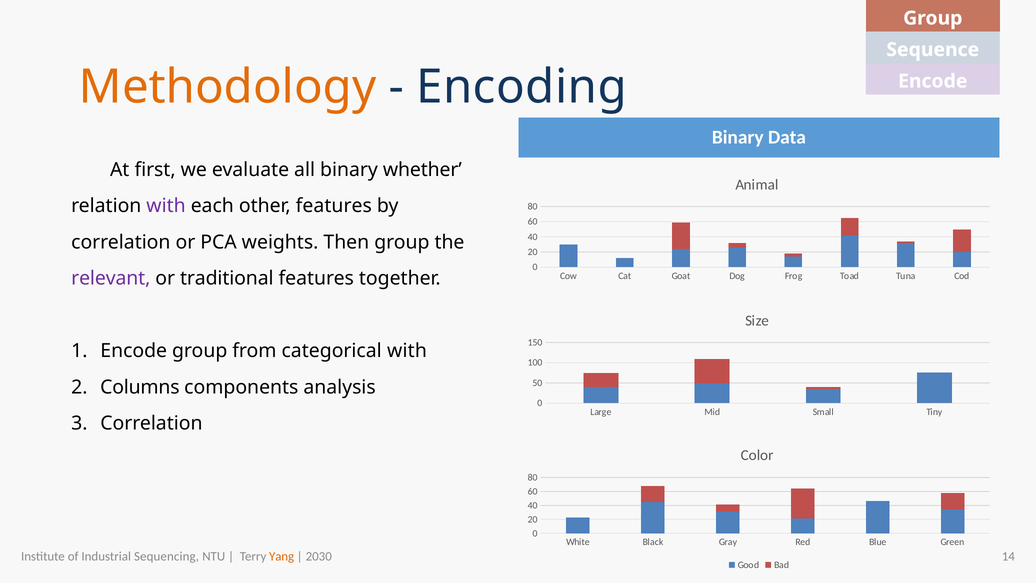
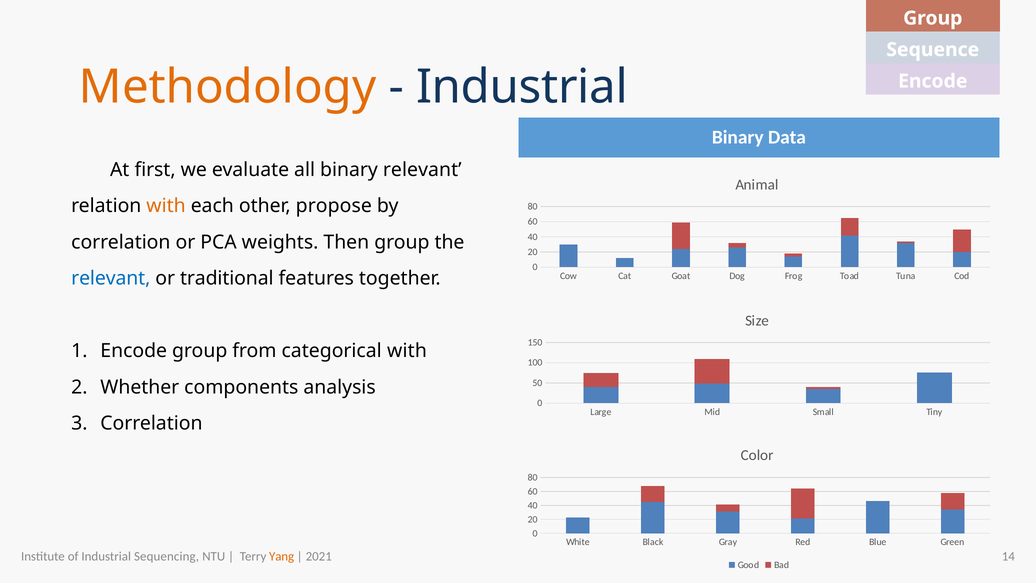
Encoding at (522, 87): Encoding -> Industrial
binary whether: whether -> relevant
with at (166, 206) colour: purple -> orange
other features: features -> propose
relevant at (111, 278) colour: purple -> blue
Columns: Columns -> Whether
2030: 2030 -> 2021
